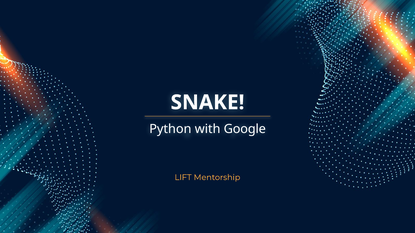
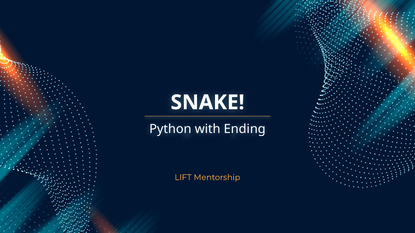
Google: Google -> Ending
